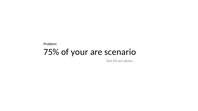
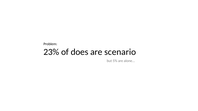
75%: 75% -> 23%
your: your -> does
